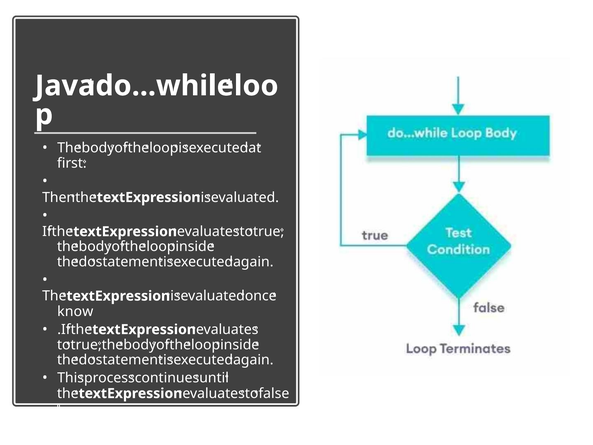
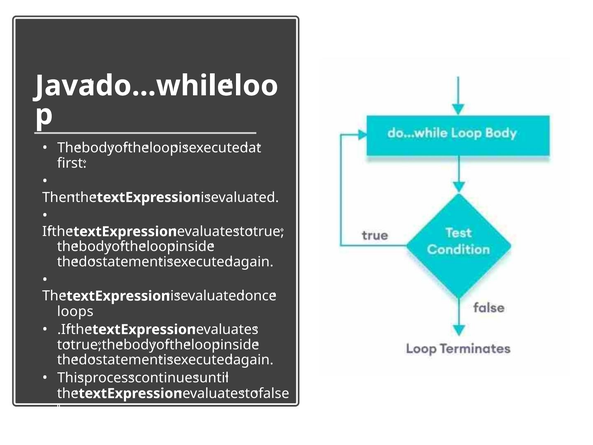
know: know -> loops
